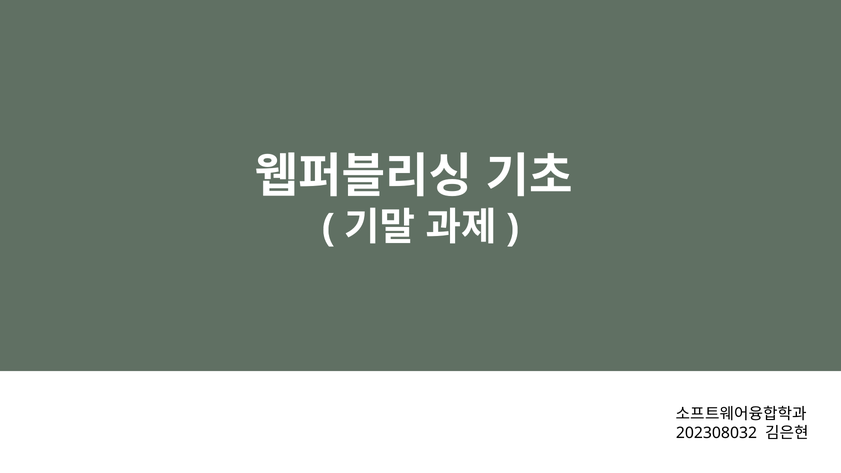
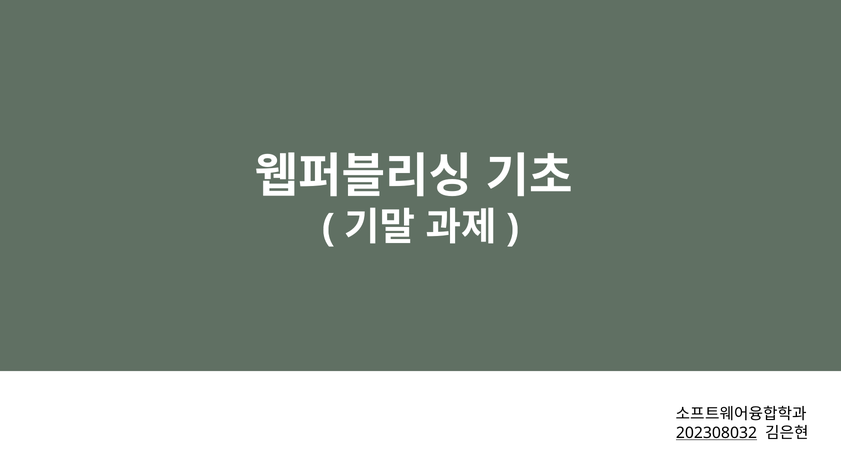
202308032 underline: none -> present
